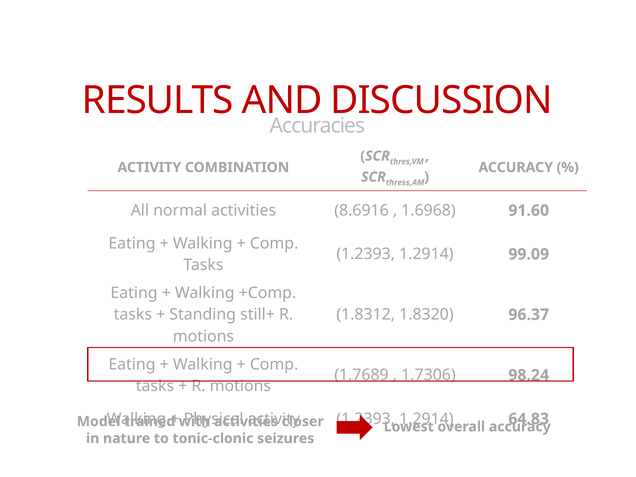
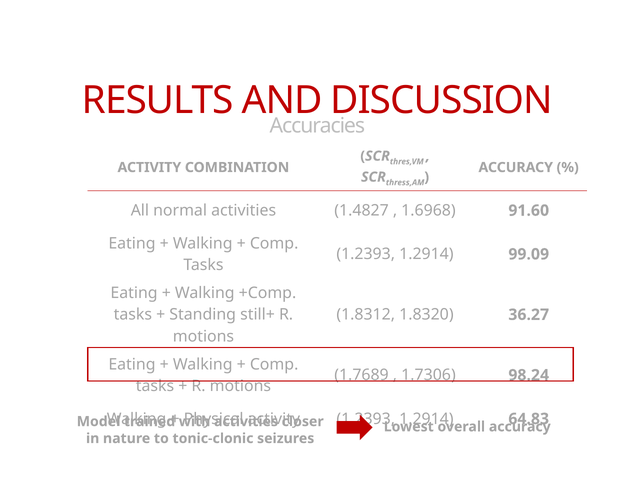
8.6916: 8.6916 -> 1.4827
96.37: 96.37 -> 36.27
